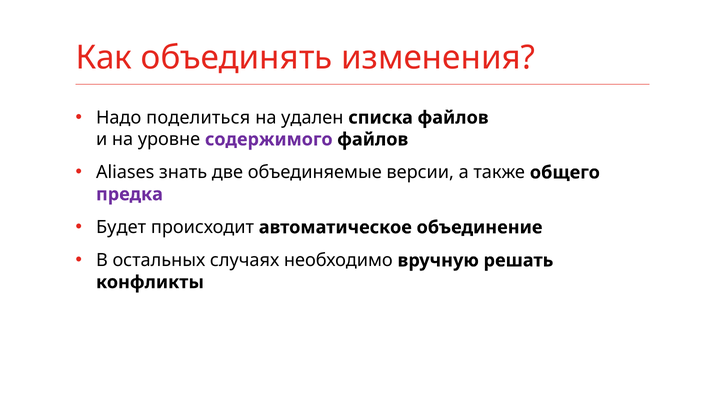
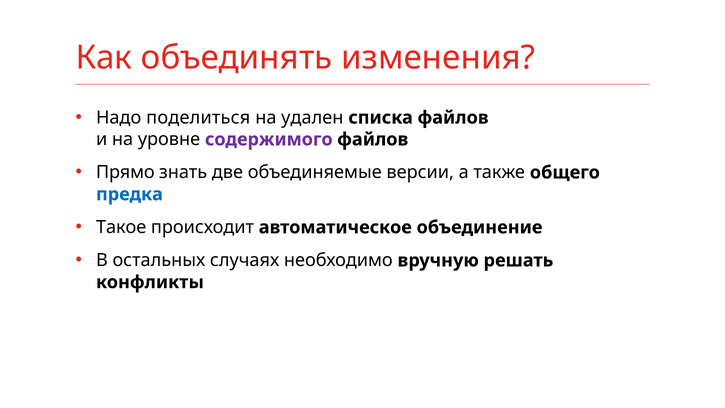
Aliases: Aliases -> Прямо
предка colour: purple -> blue
Будет: Будет -> Такое
